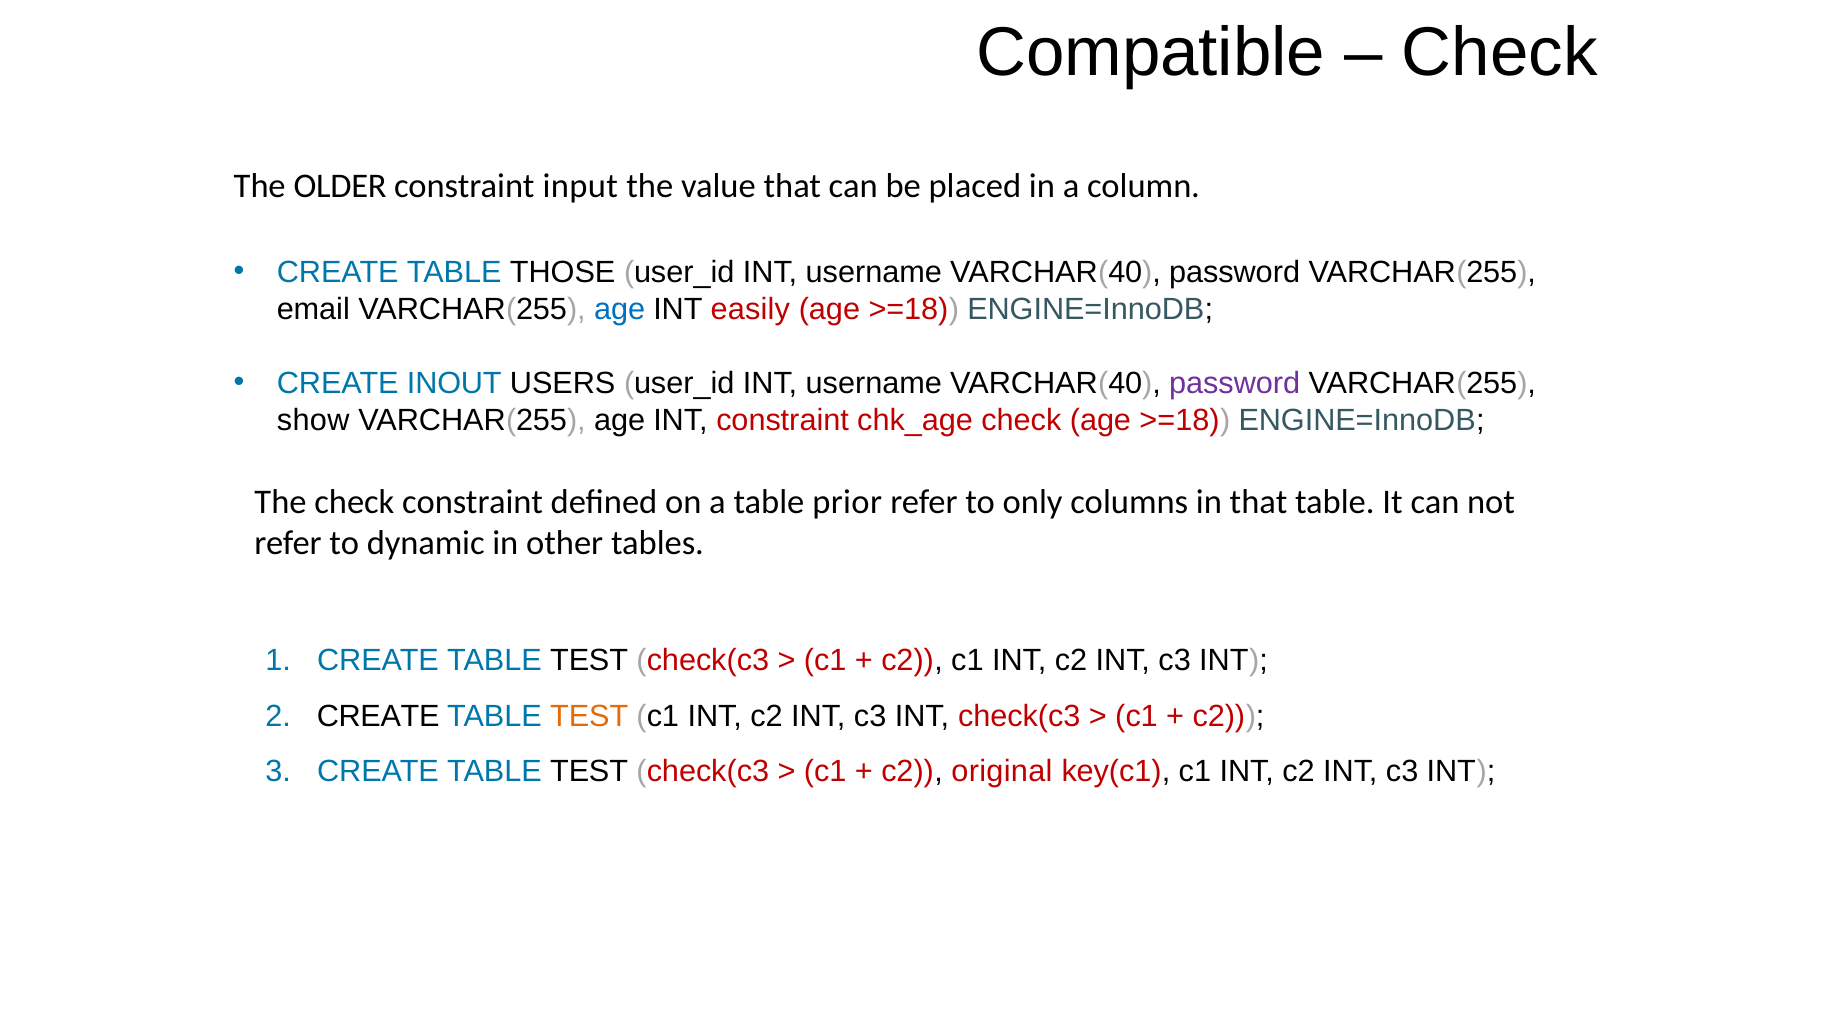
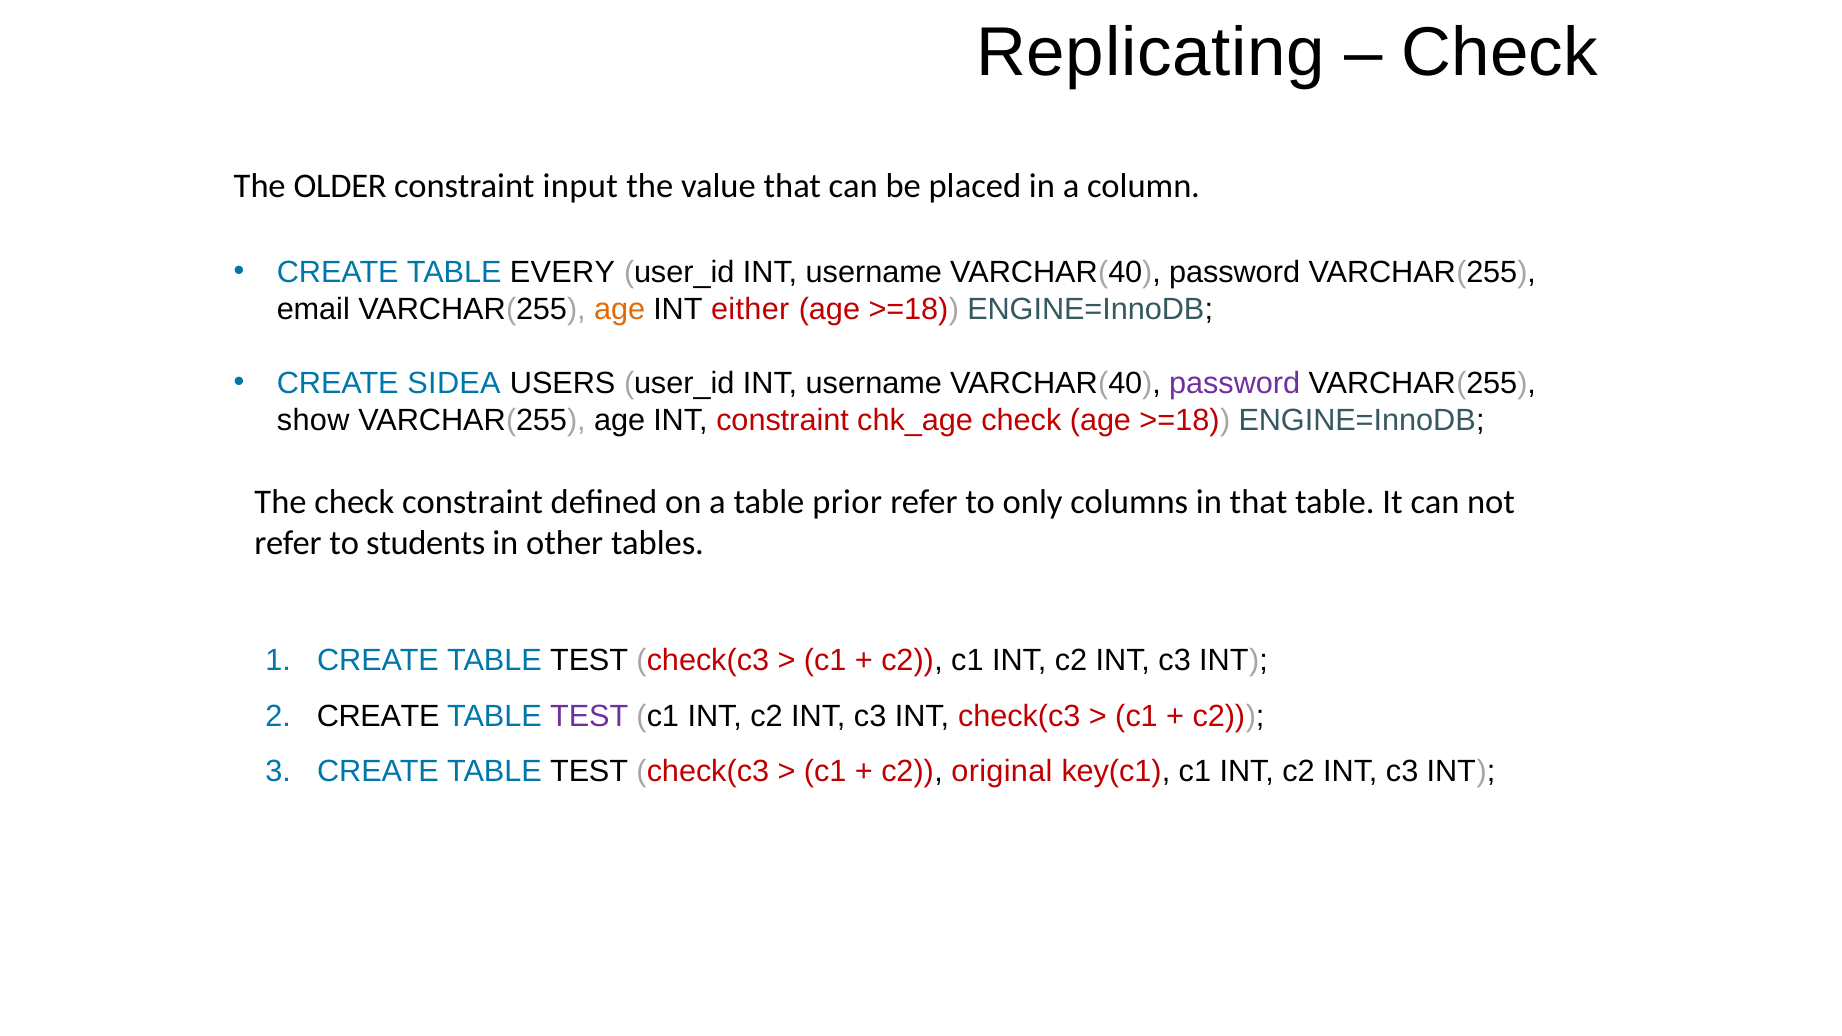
Compatible: Compatible -> Replicating
THOSE: THOSE -> EVERY
age at (620, 310) colour: blue -> orange
easily: easily -> either
INOUT: INOUT -> SIDEA
dynamic: dynamic -> students
TEST at (589, 716) colour: orange -> purple
